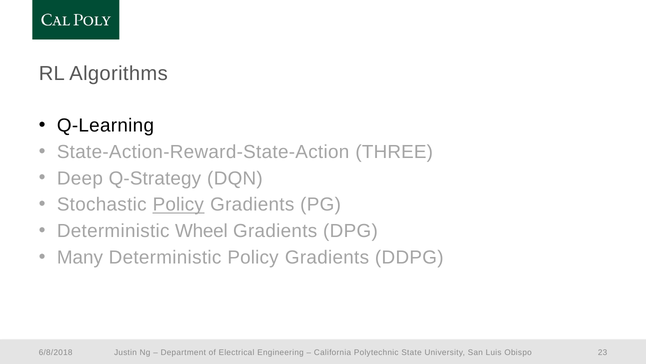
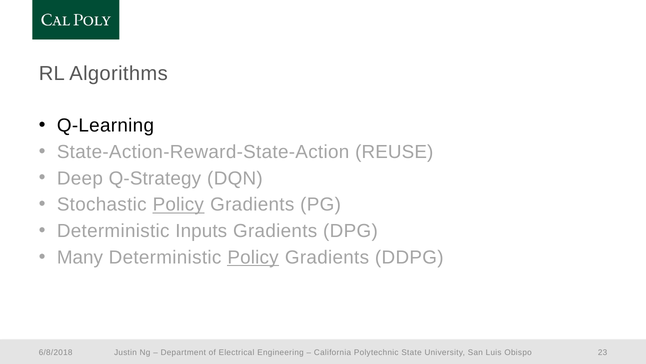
THREE: THREE -> REUSE
Wheel: Wheel -> Inputs
Policy at (253, 257) underline: none -> present
